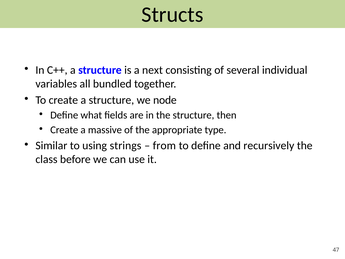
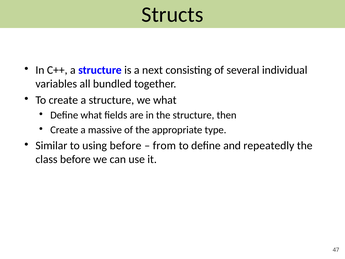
we node: node -> what
using strings: strings -> before
recursively: recursively -> repeatedly
